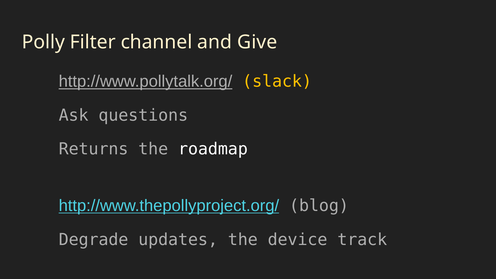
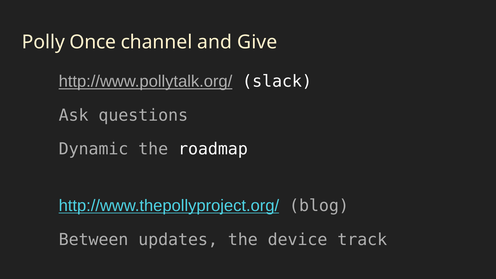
Filter: Filter -> Once
slack colour: yellow -> white
Returns: Returns -> Dynamic
Degrade: Degrade -> Between
